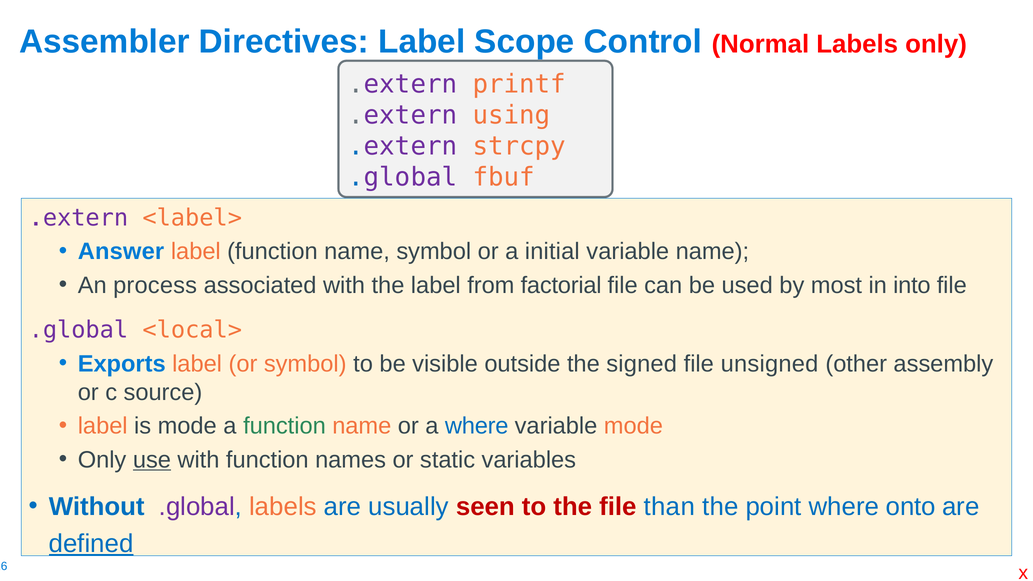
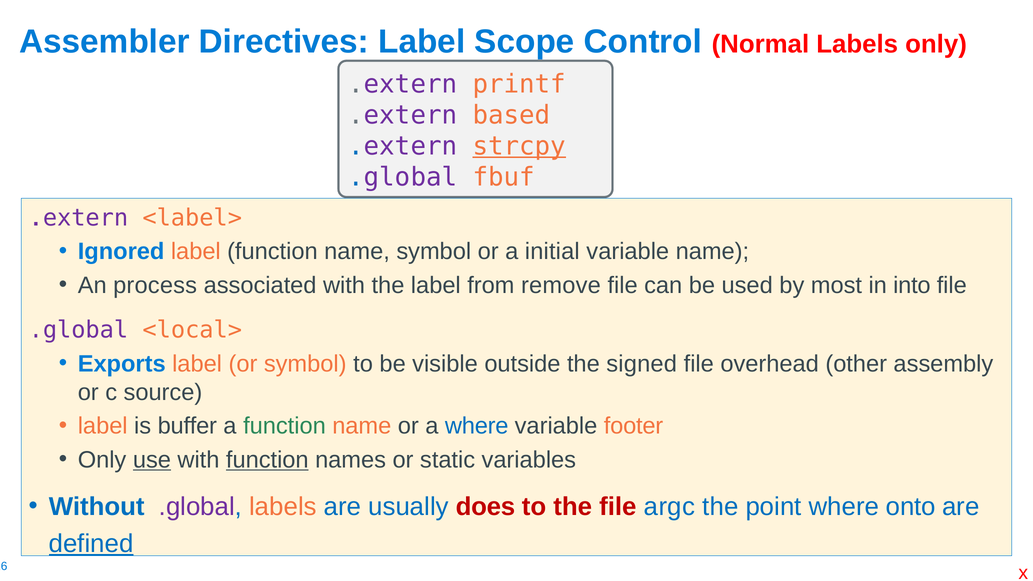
using: using -> based
strcpy underline: none -> present
Answer: Answer -> Ignored
factorial: factorial -> remove
unsigned: unsigned -> overhead
is mode: mode -> buffer
variable mode: mode -> footer
function at (267, 460) underline: none -> present
seen: seen -> does
than: than -> argc
